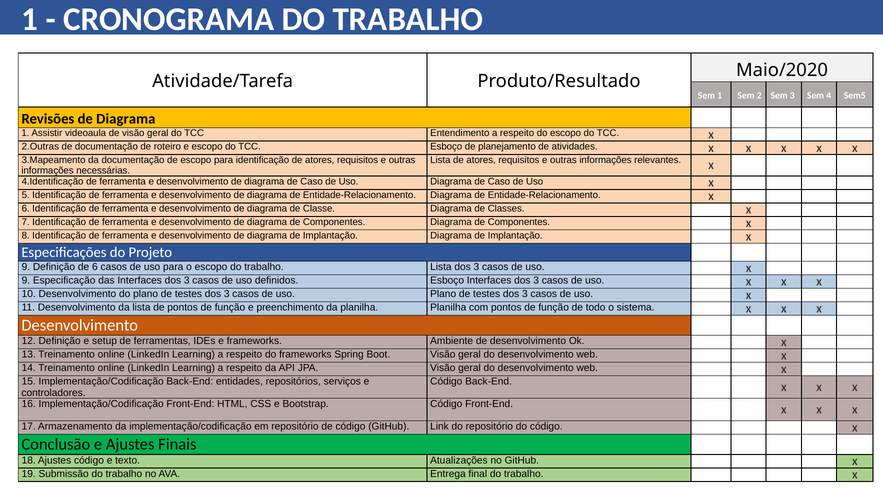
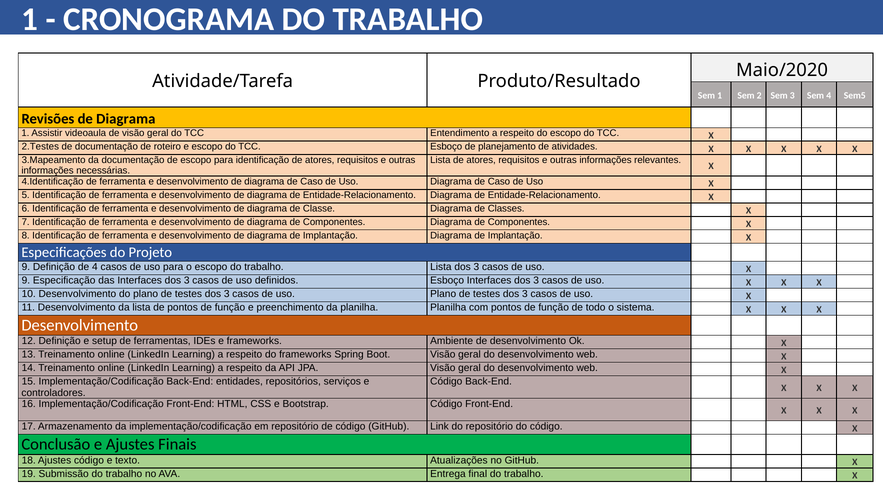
2.Outras: 2.Outras -> 2.Testes
de 6: 6 -> 4
